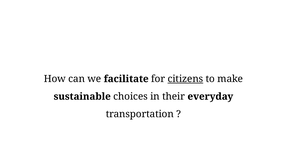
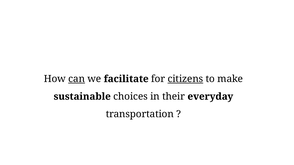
can underline: none -> present
